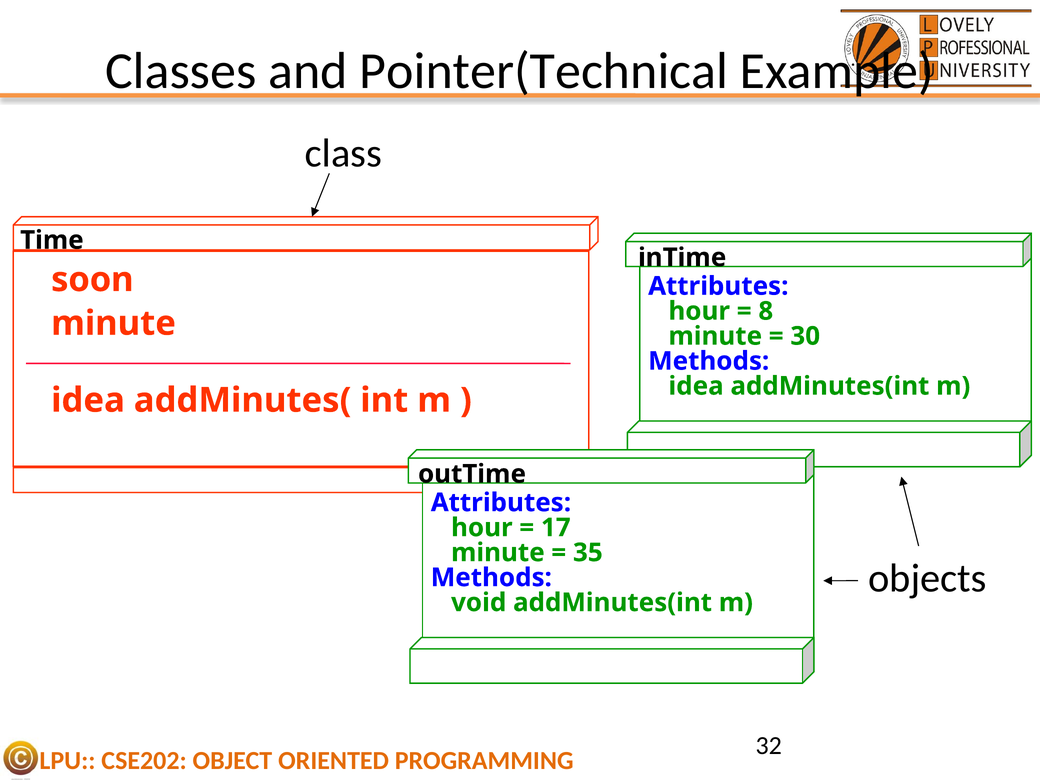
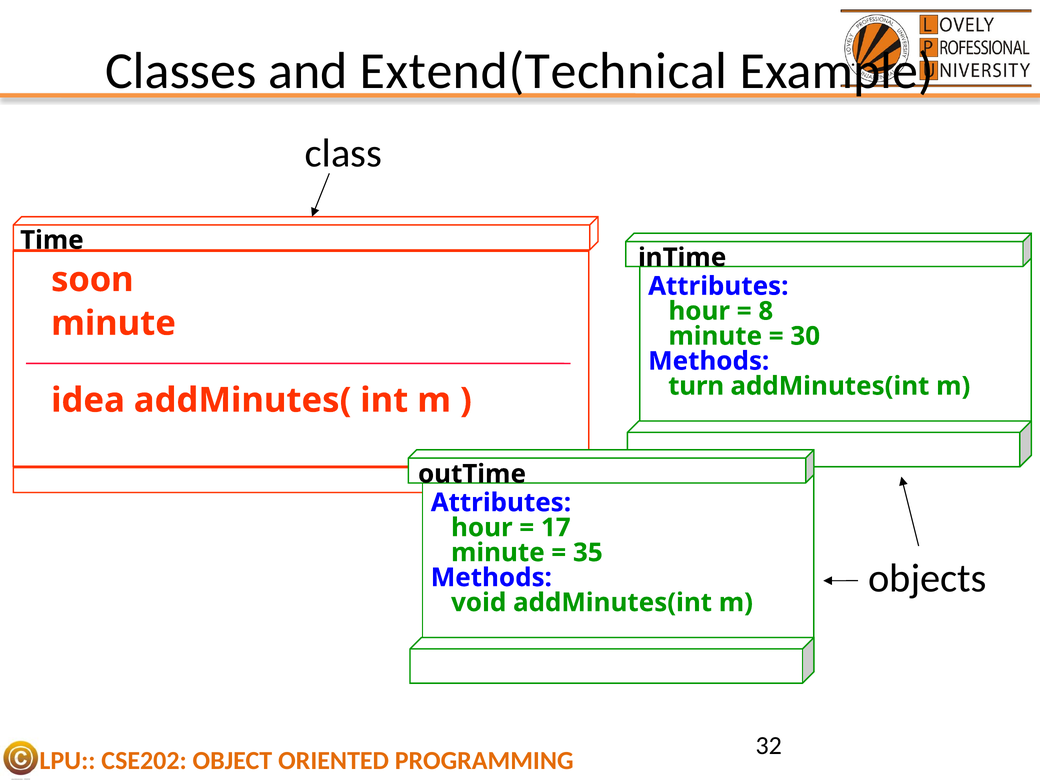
Pointer(Technical: Pointer(Technical -> Extend(Technical
idea at (696, 386): idea -> turn
